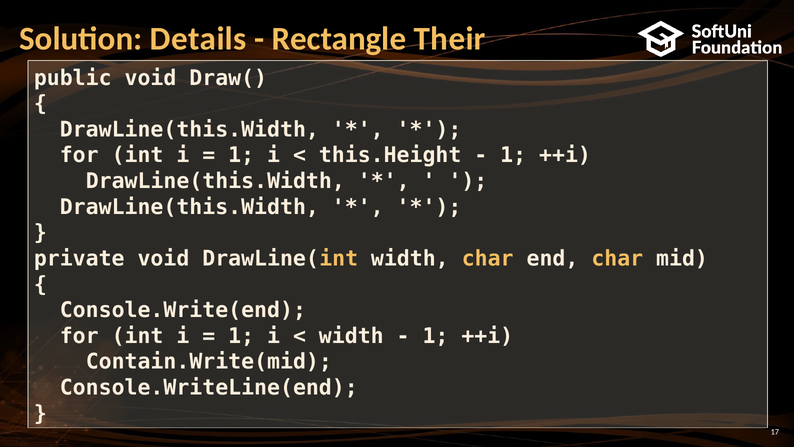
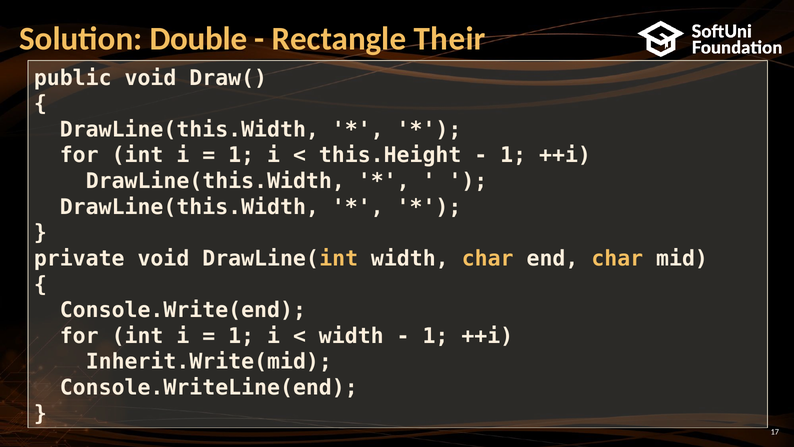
Details: Details -> Double
Contain.Write(mid: Contain.Write(mid -> Inherit.Write(mid
